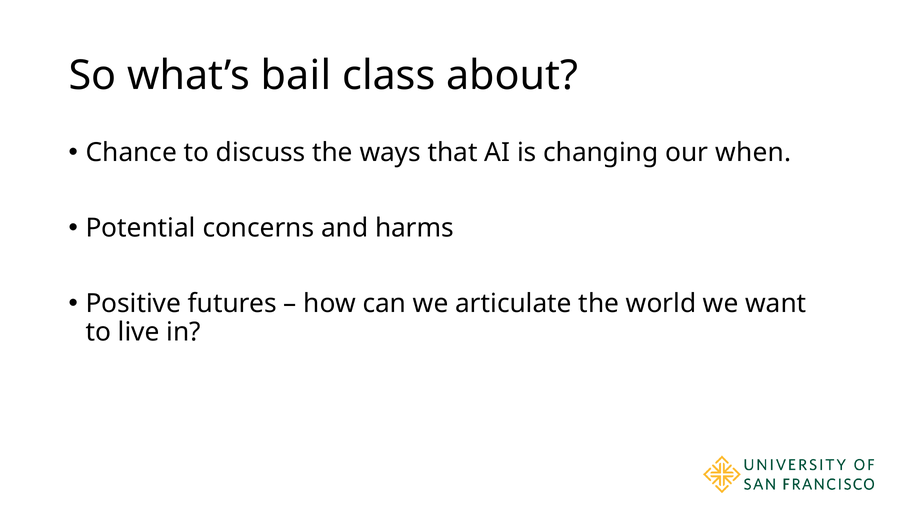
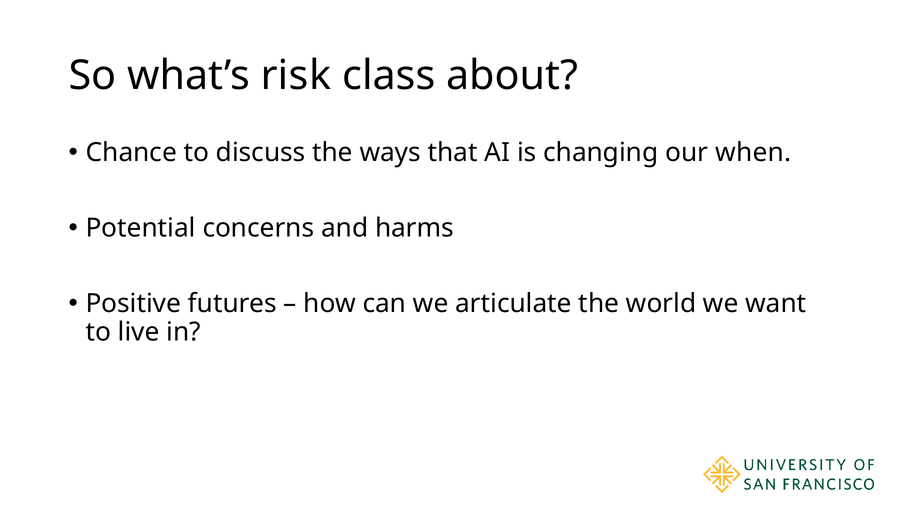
bail: bail -> risk
